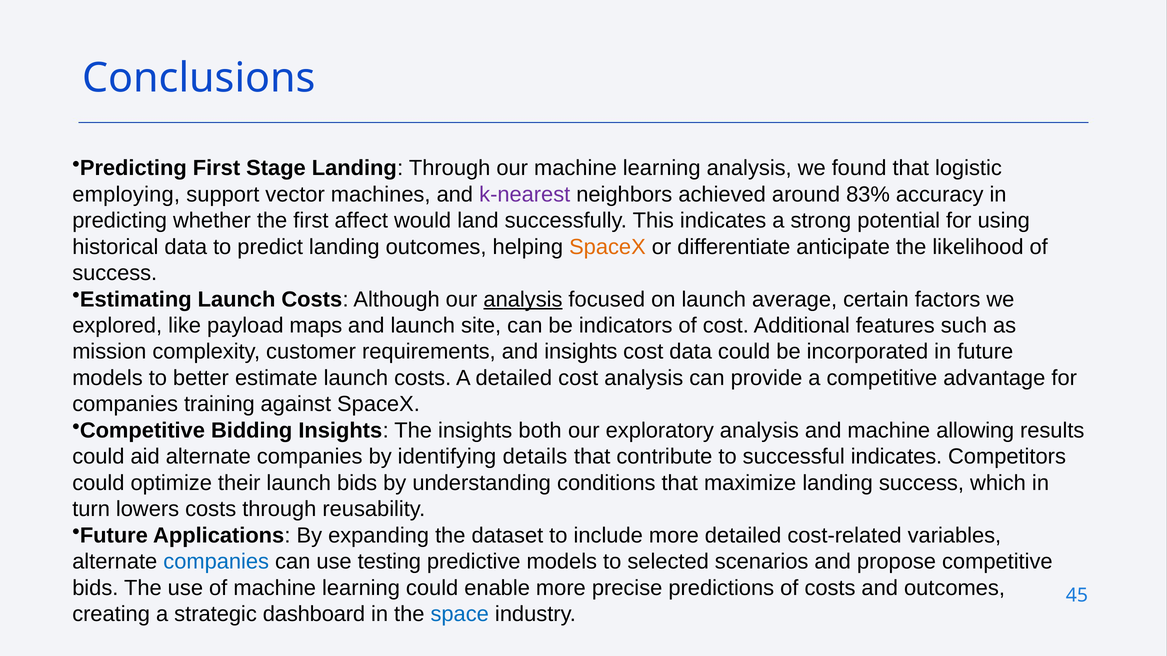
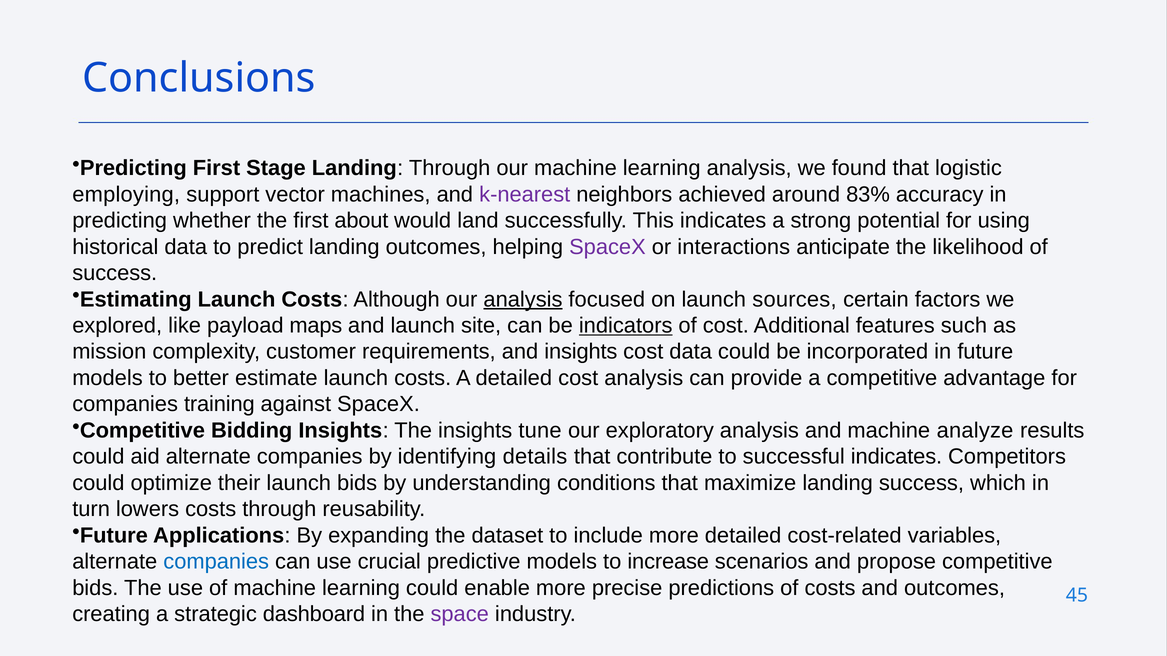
affect: affect -> about
SpaceX at (607, 247) colour: orange -> purple
differentiate: differentiate -> interactions
average: average -> sources
indicators underline: none -> present
both: both -> tune
allowing: allowing -> analyze
testing: testing -> crucial
selected: selected -> increase
space colour: blue -> purple
